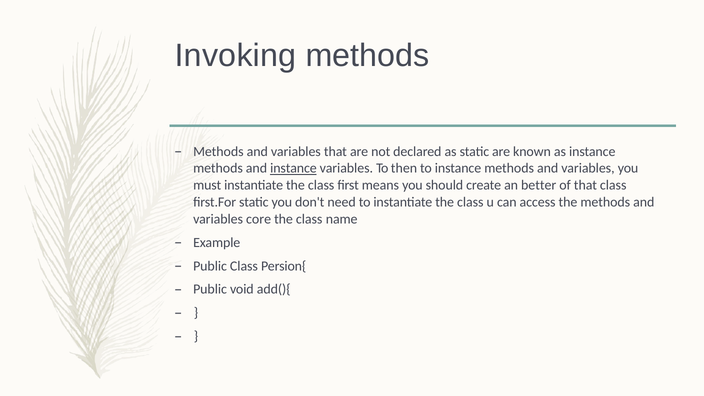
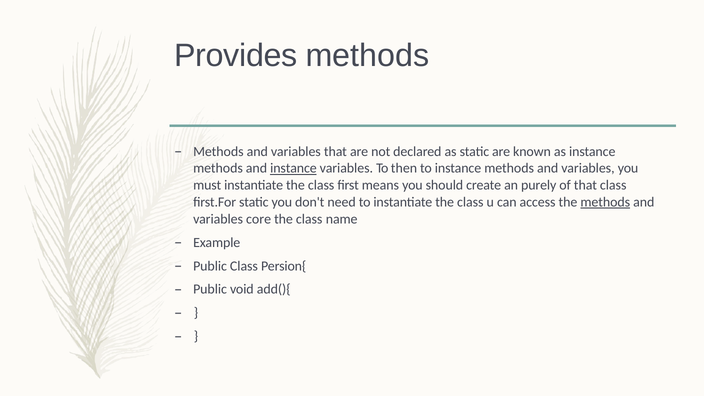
Invoking: Invoking -> Provides
better: better -> purely
methods at (605, 202) underline: none -> present
